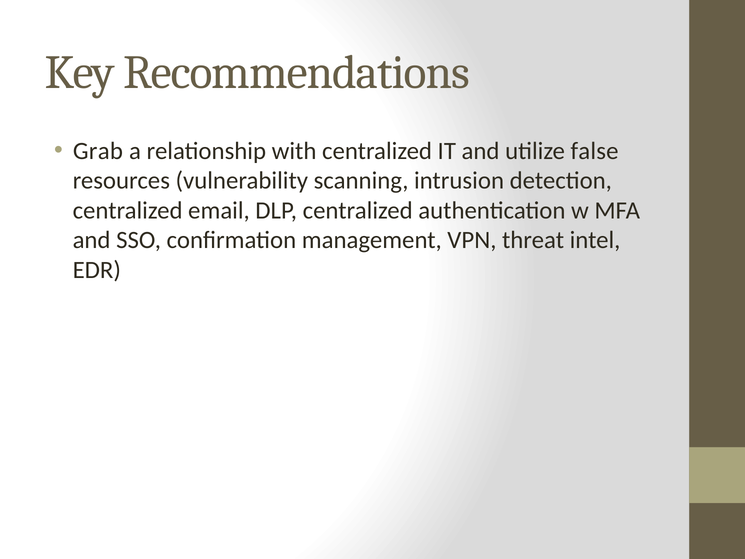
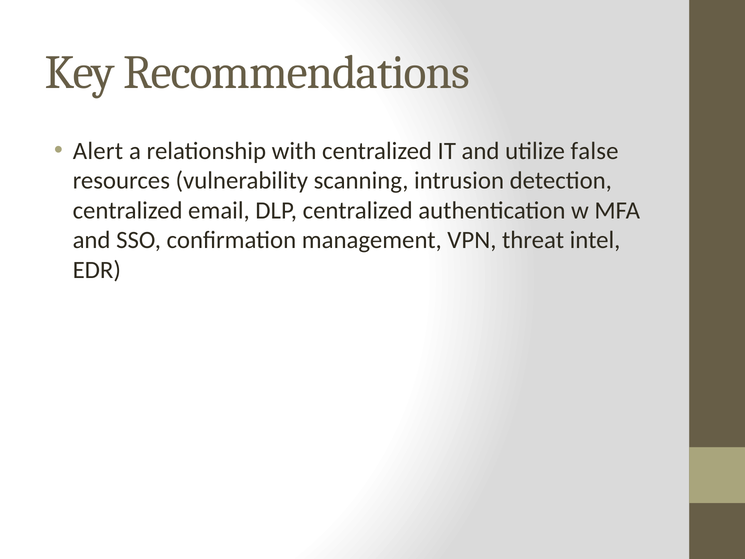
Grab: Grab -> Alert
